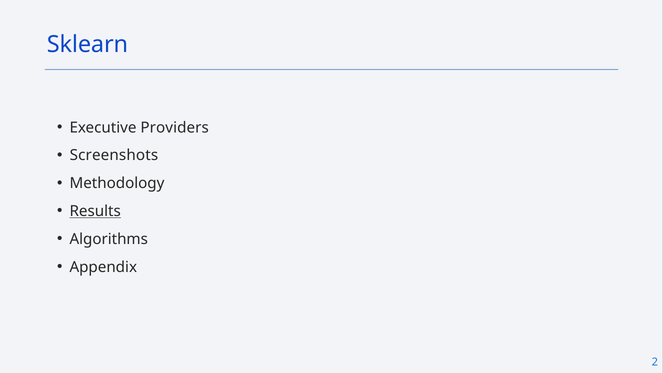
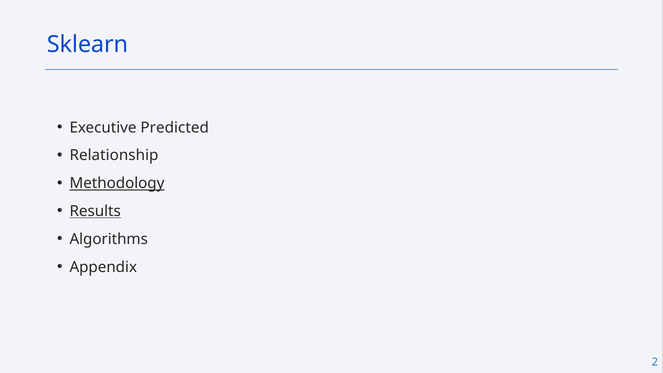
Providers: Providers -> Predicted
Screenshots: Screenshots -> Relationship
Methodology underline: none -> present
